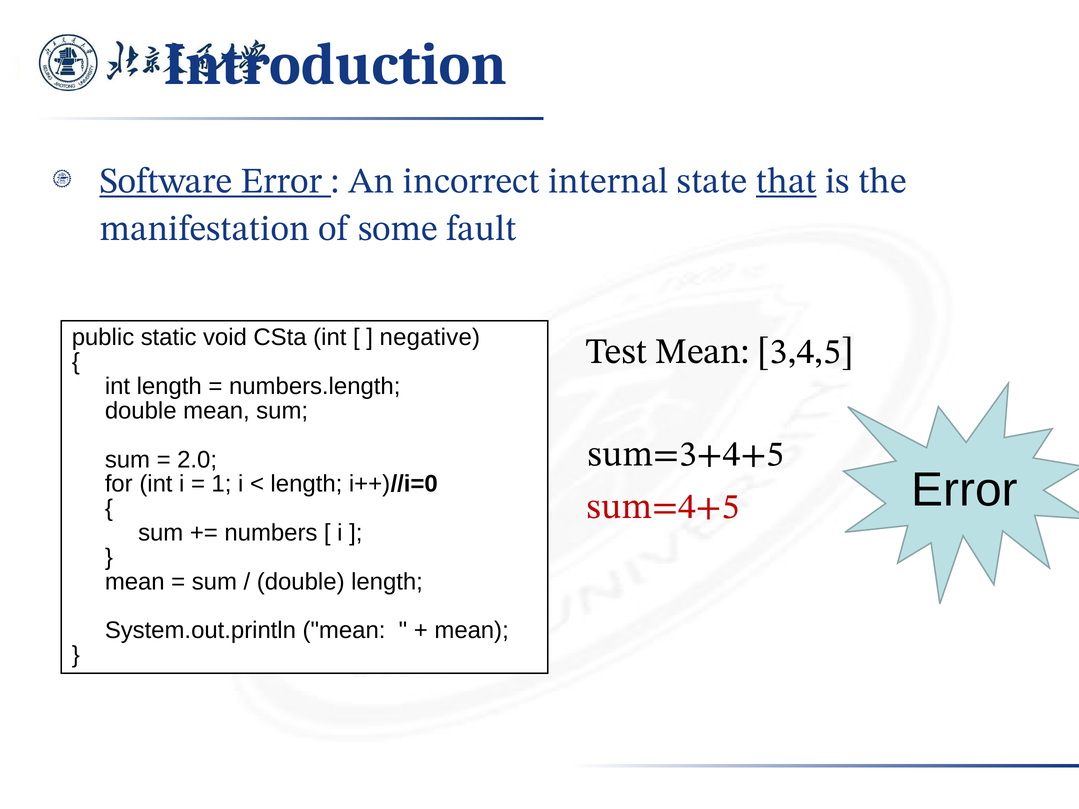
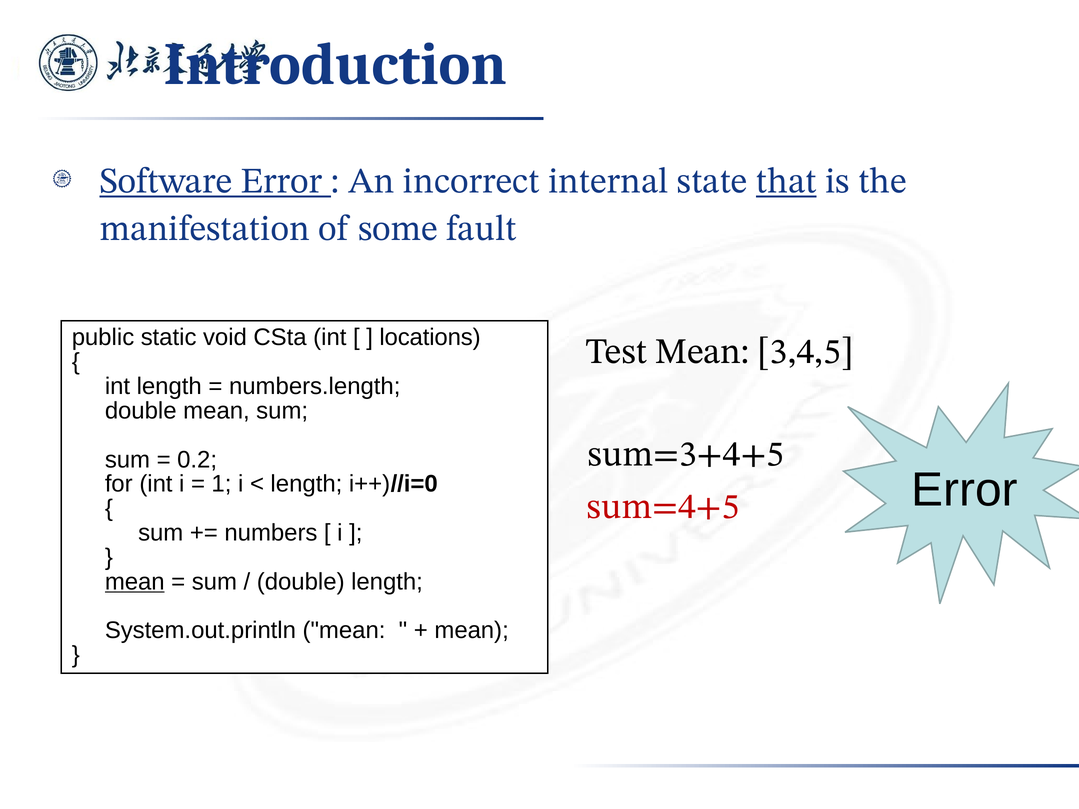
negative: negative -> locations
2.0: 2.0 -> 0.2
mean at (135, 582) underline: none -> present
